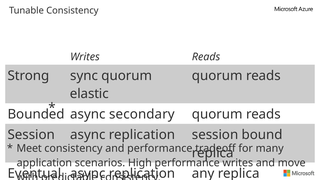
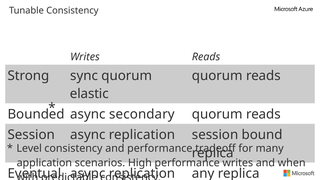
Meet: Meet -> Level
move: move -> when
